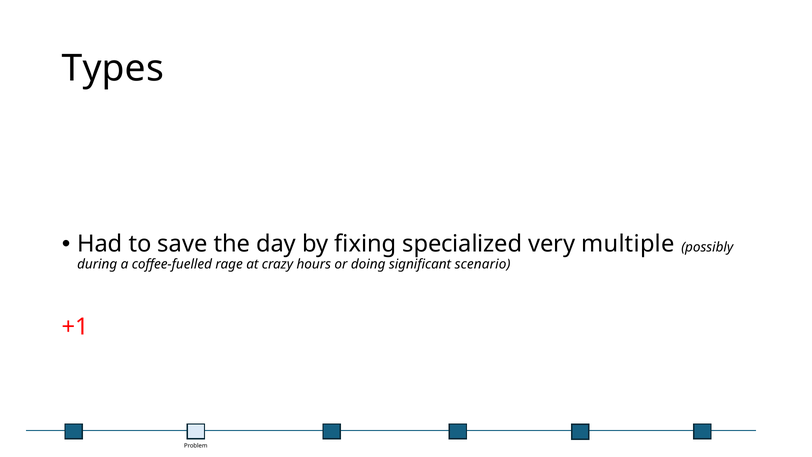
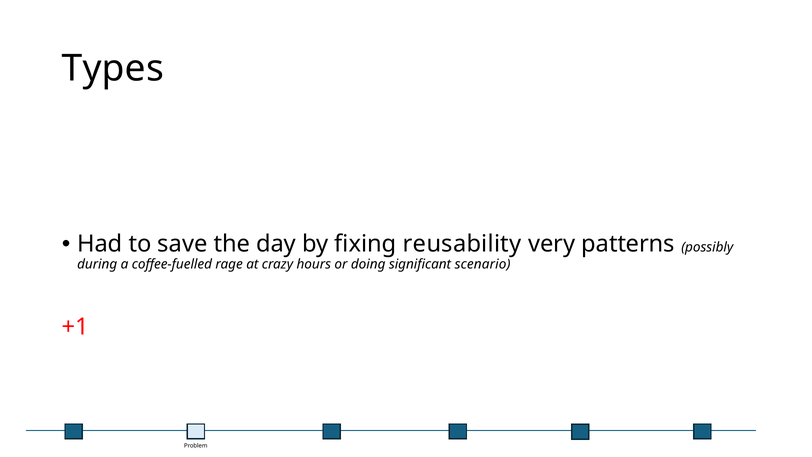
specialized: specialized -> reusability
multiple: multiple -> patterns
